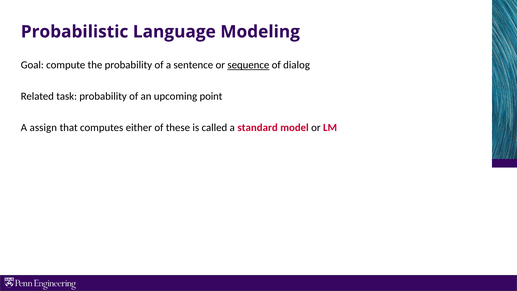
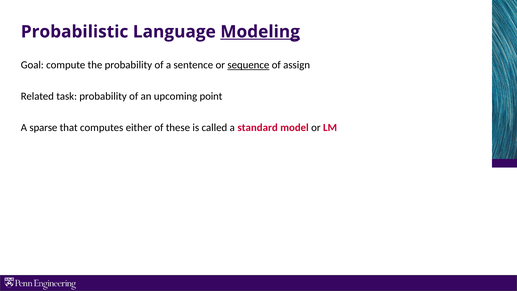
Modeling underline: none -> present
dialog: dialog -> assign
assign: assign -> sparse
